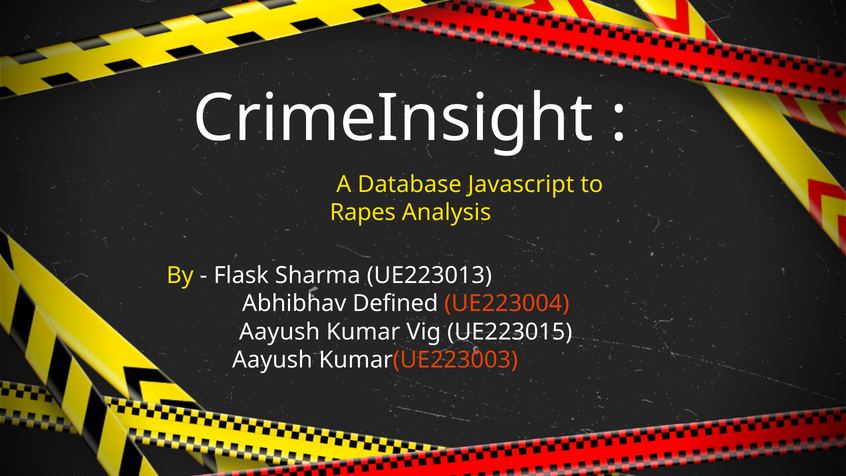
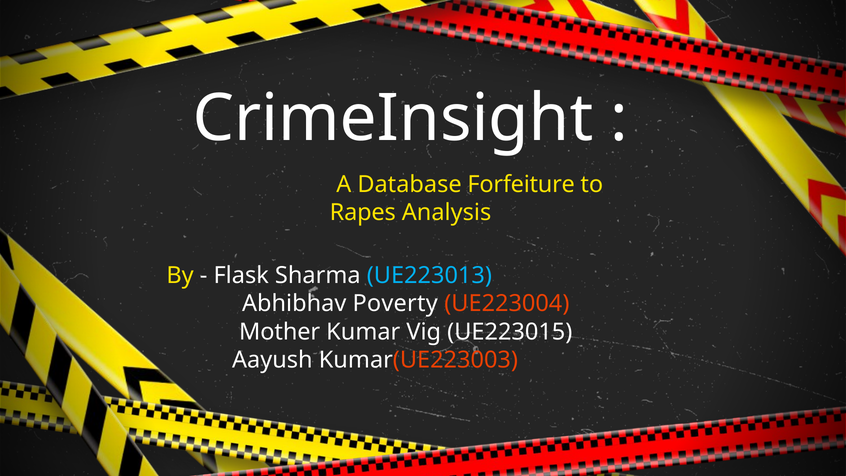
Javascript: Javascript -> Forfeiture
UE223013 colour: white -> light blue
Defined: Defined -> Poverty
Aayush at (280, 332): Aayush -> Mother
